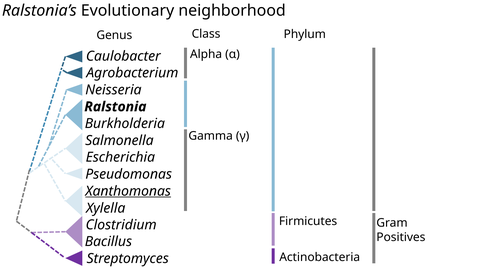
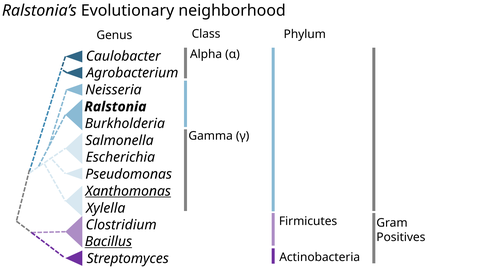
Bacillus underline: none -> present
